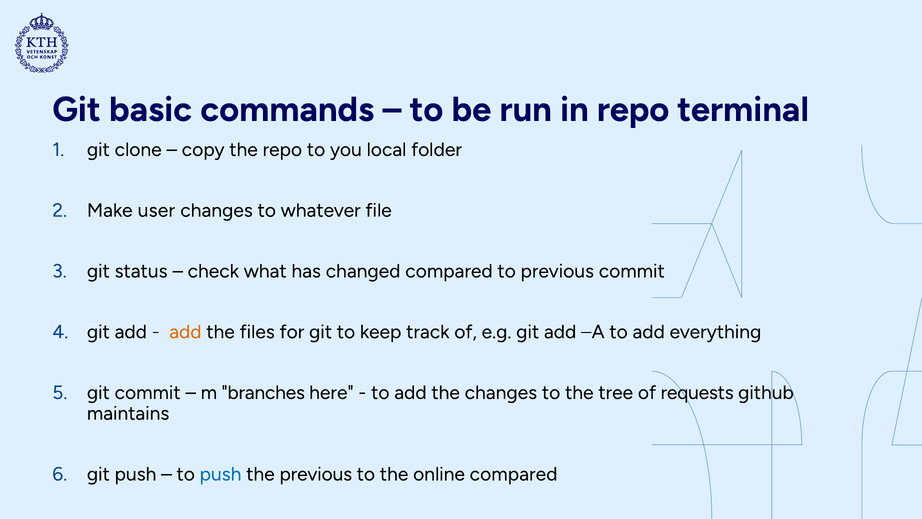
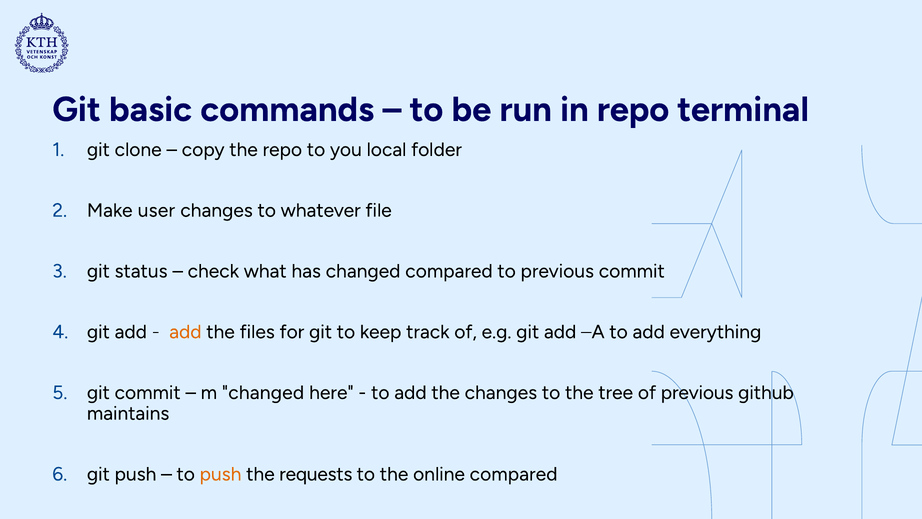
m branches: branches -> changed
of requests: requests -> previous
push at (221, 474) colour: blue -> orange
the previous: previous -> requests
